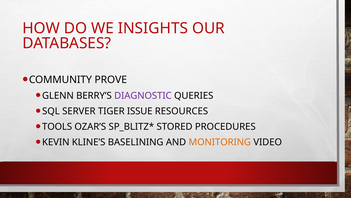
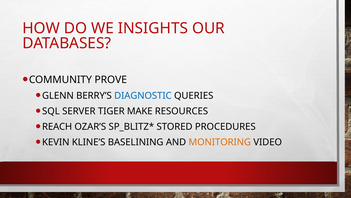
DIAGNOSTIC colour: purple -> blue
ISSUE: ISSUE -> MAKE
TOOLS: TOOLS -> REACH
